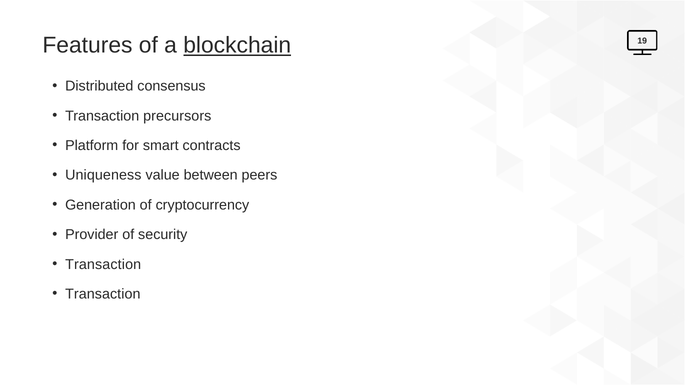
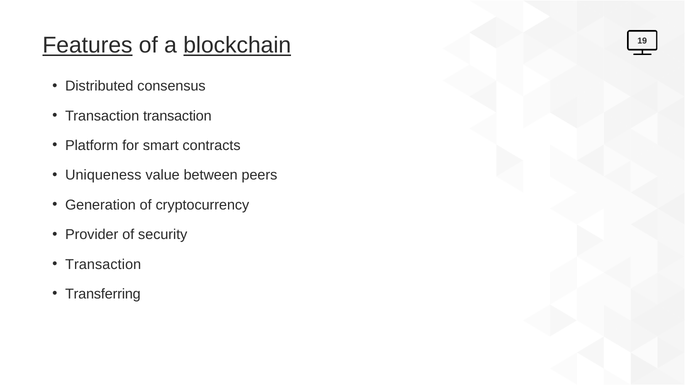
Features underline: none -> present
Transaction precursors: precursors -> transaction
Transaction at (103, 294): Transaction -> Transferring
